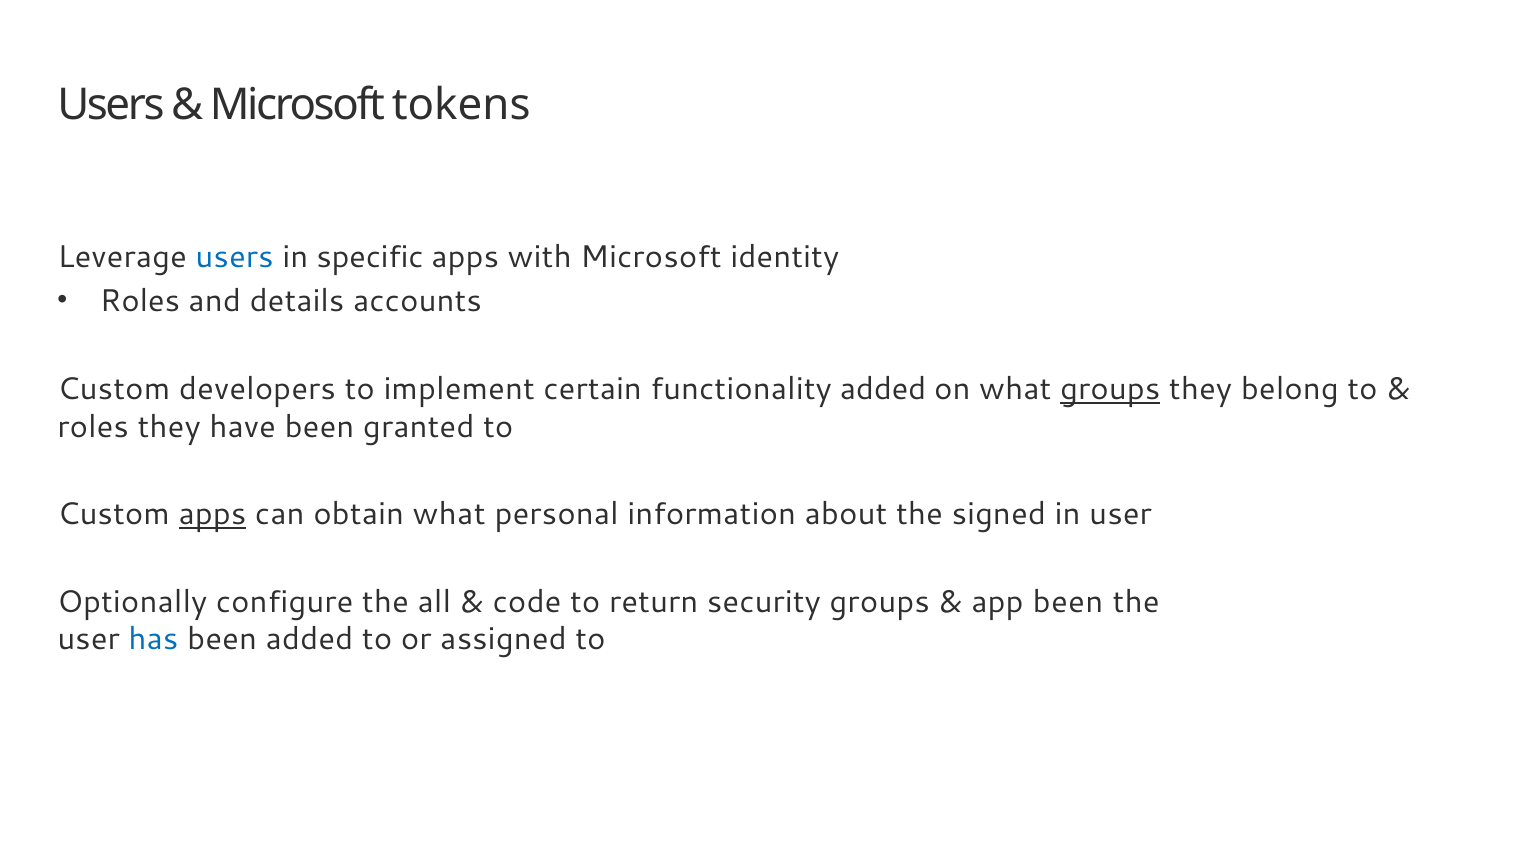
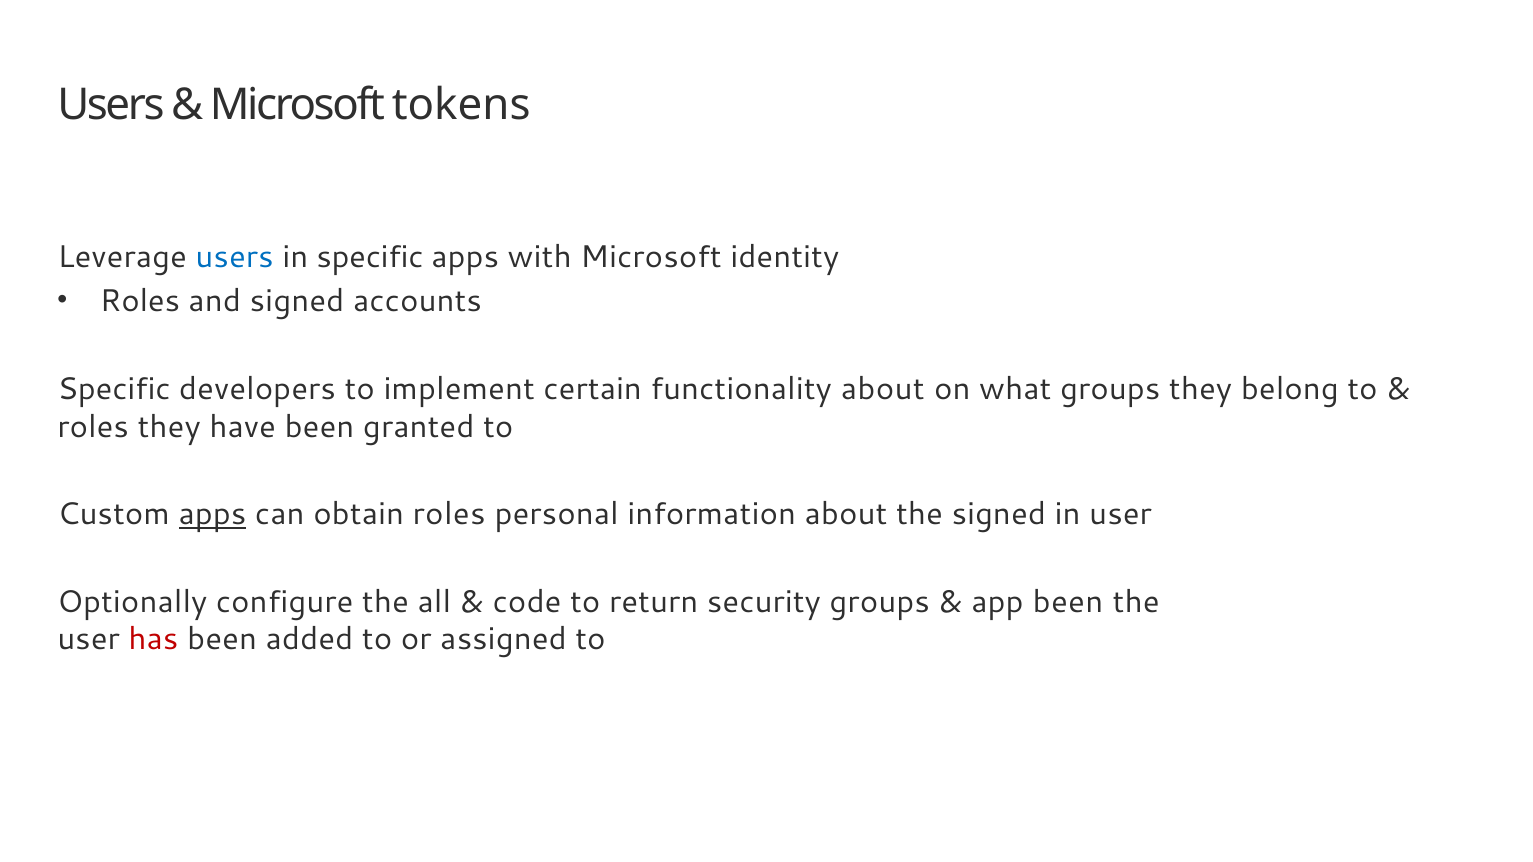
and details: details -> signed
Custom at (114, 389): Custom -> Specific
functionality added: added -> about
groups at (1110, 389) underline: present -> none
obtain what: what -> roles
has colour: blue -> red
